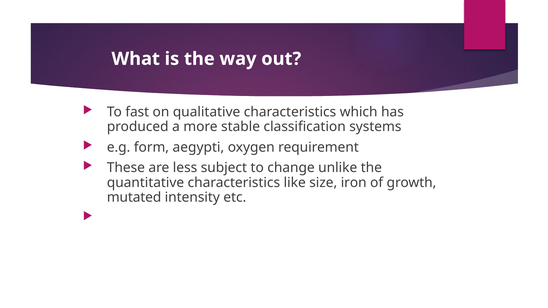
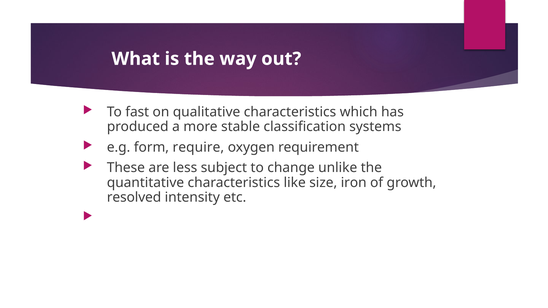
aegypti: aegypti -> require
mutated: mutated -> resolved
